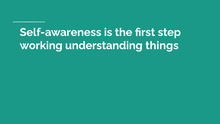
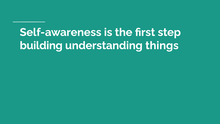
working: working -> building
